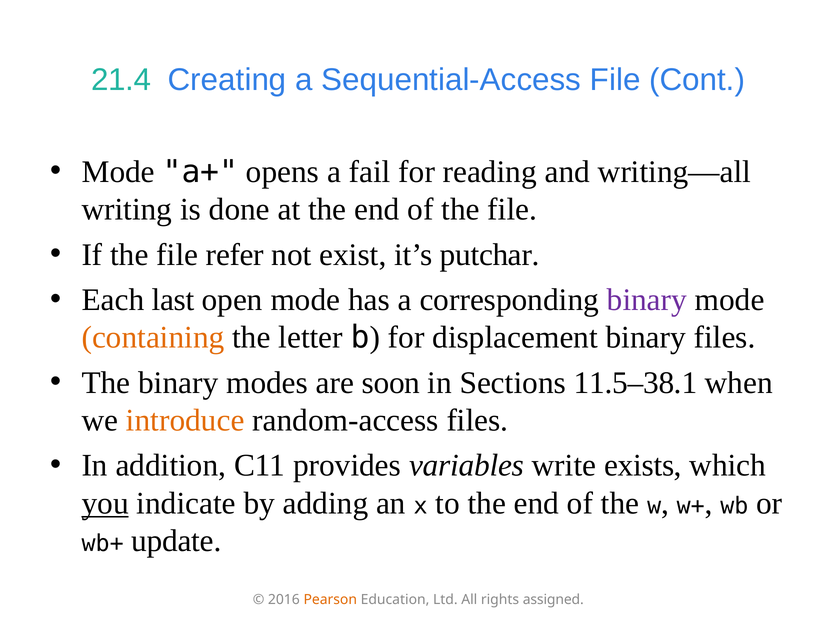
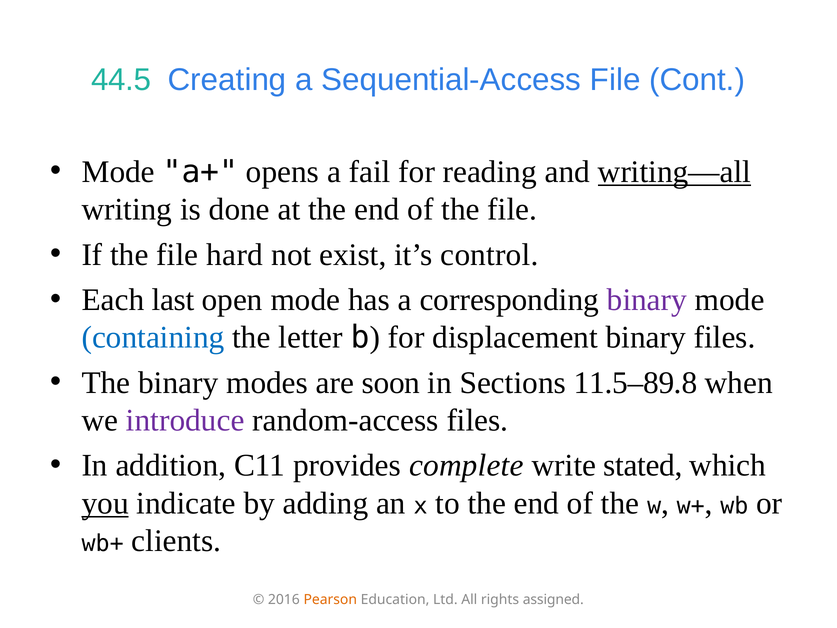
21.4: 21.4 -> 44.5
writing—all underline: none -> present
refer: refer -> hard
putchar: putchar -> control
containing colour: orange -> blue
11.5–38.1: 11.5–38.1 -> 11.5–89.8
introduce colour: orange -> purple
variables: variables -> complete
exists: exists -> stated
update: update -> clients
